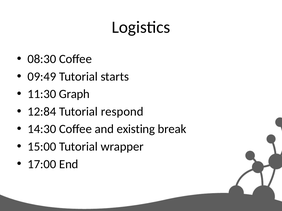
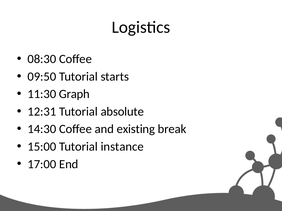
09:49: 09:49 -> 09:50
12:84: 12:84 -> 12:31
respond: respond -> absolute
wrapper: wrapper -> instance
